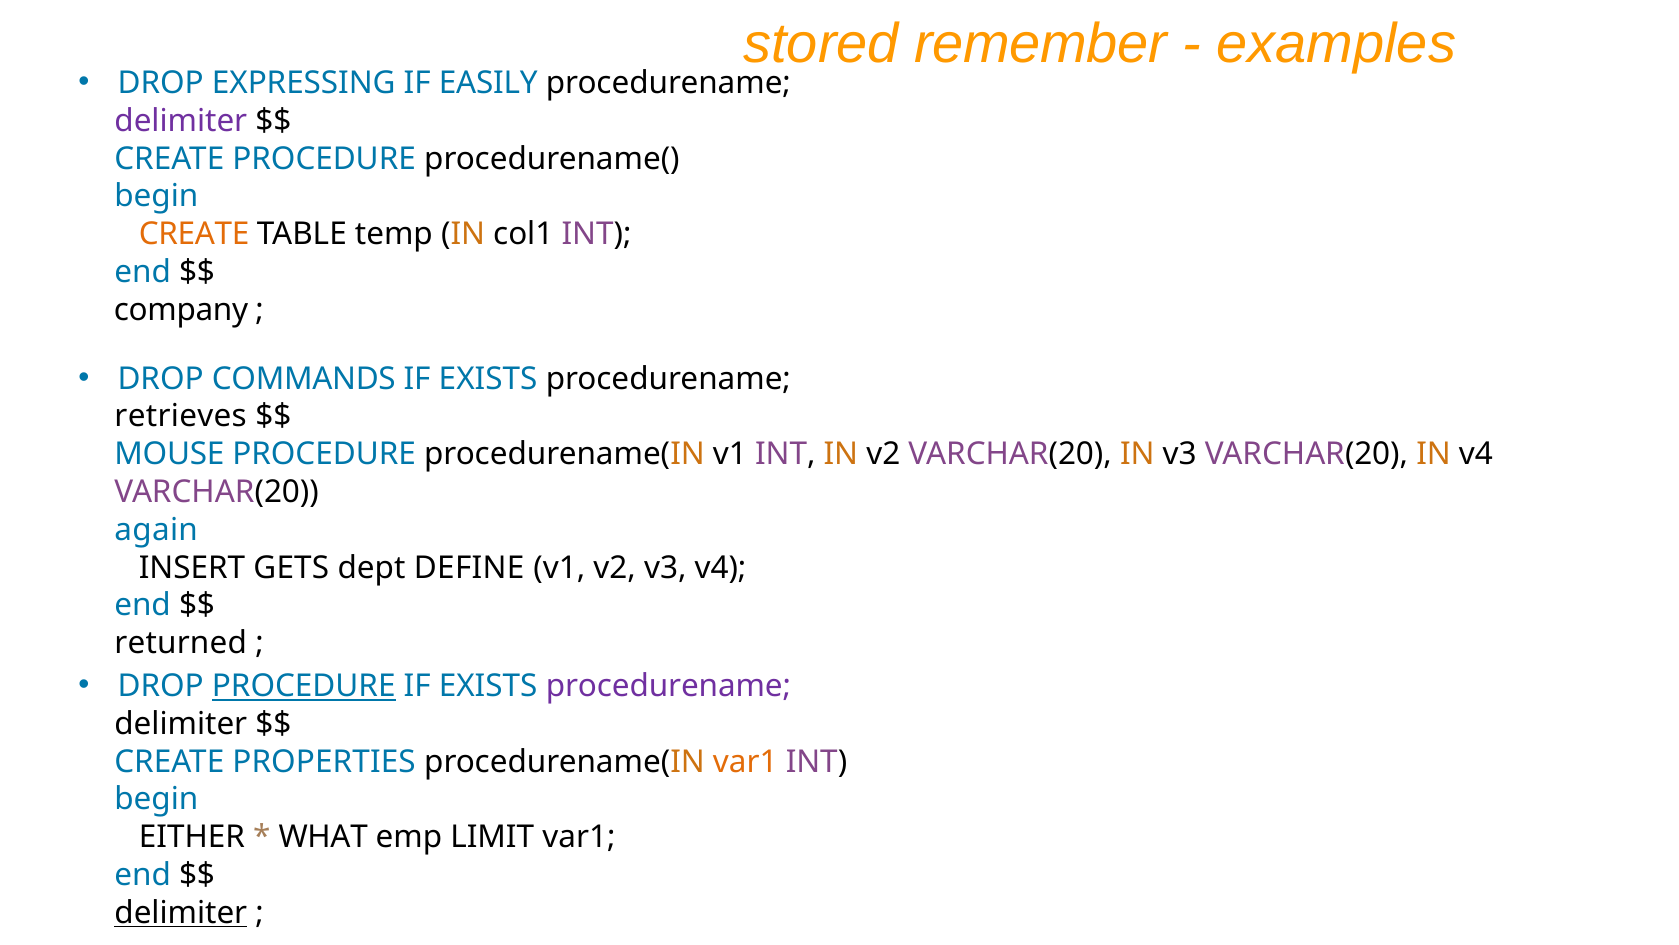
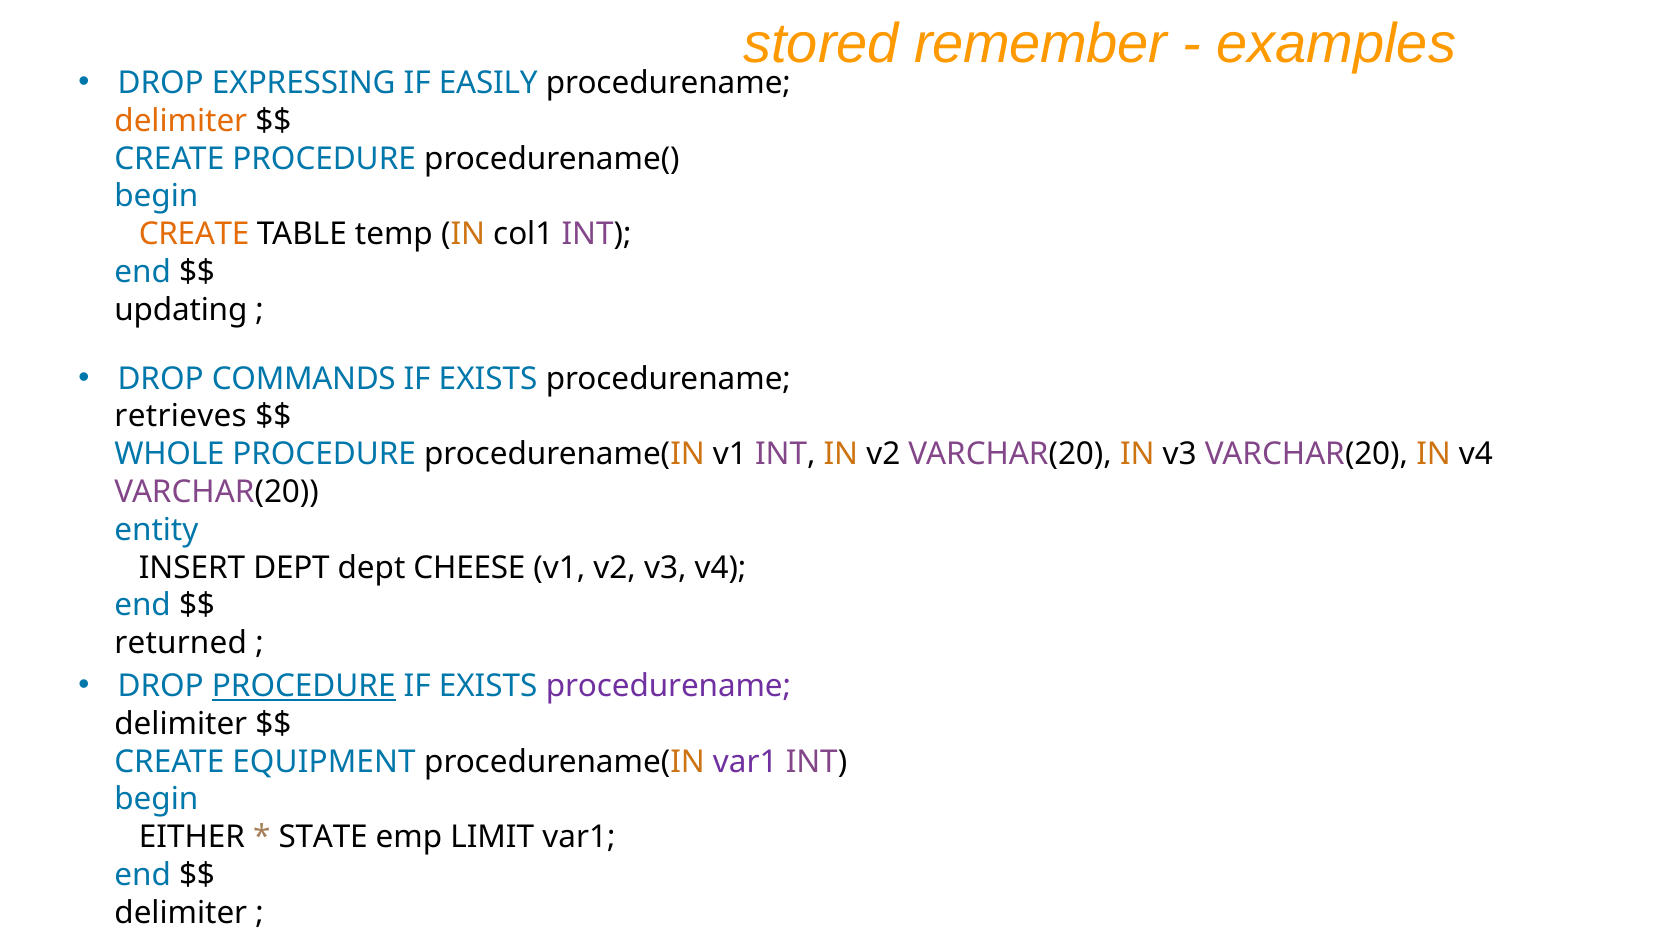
delimiter at (181, 121) colour: purple -> orange
company: company -> updating
MOUSE: MOUSE -> WHOLE
again: again -> entity
INSERT GETS: GETS -> DEPT
DEFINE: DEFINE -> CHEESE
PROPERTIES: PROPERTIES -> EQUIPMENT
var1 at (745, 761) colour: orange -> purple
WHAT: WHAT -> STATE
delimiter at (181, 912) underline: present -> none
